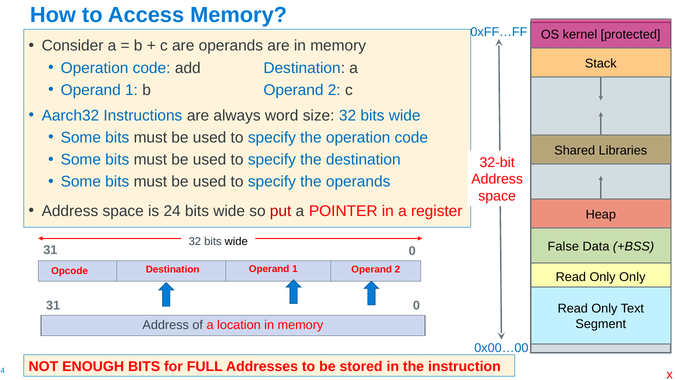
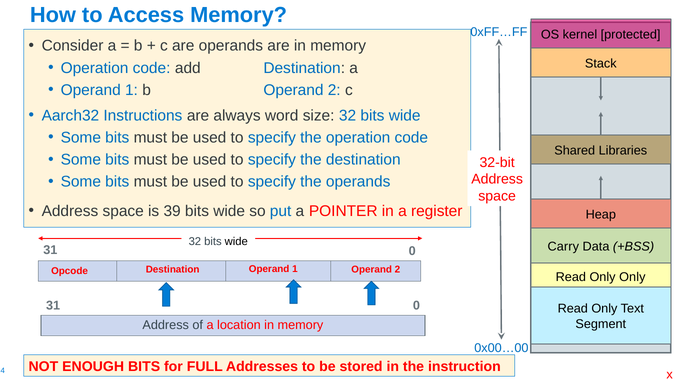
is 24: 24 -> 39
put colour: red -> blue
False: False -> Carry
